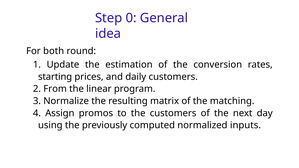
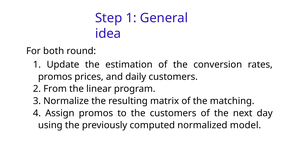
Step 0: 0 -> 1
starting at (55, 77): starting -> promos
inputs: inputs -> model
